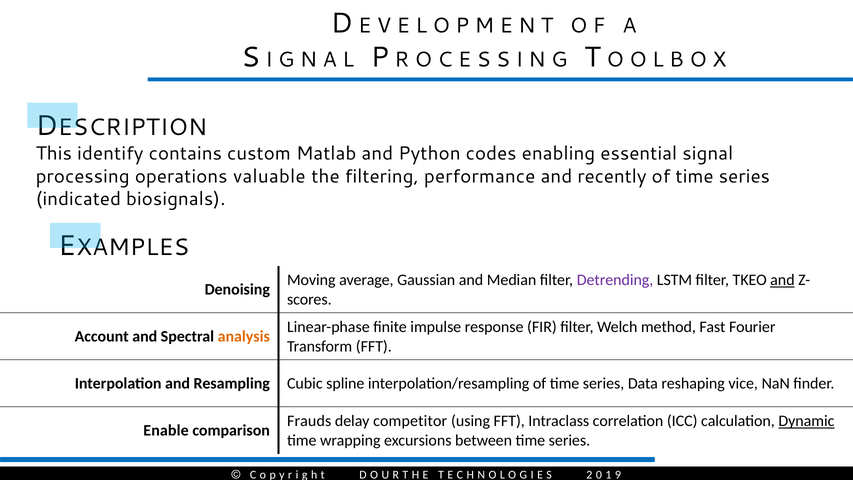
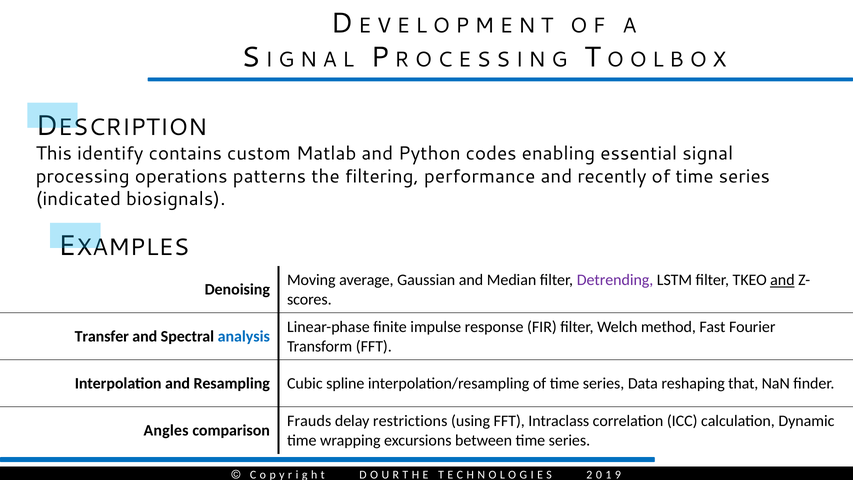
valuable: valuable -> patterns
Account: Account -> Transfer
analysis colour: orange -> blue
vice: vice -> that
competitor: competitor -> restrictions
Dynamic underline: present -> none
Enable: Enable -> Angles
